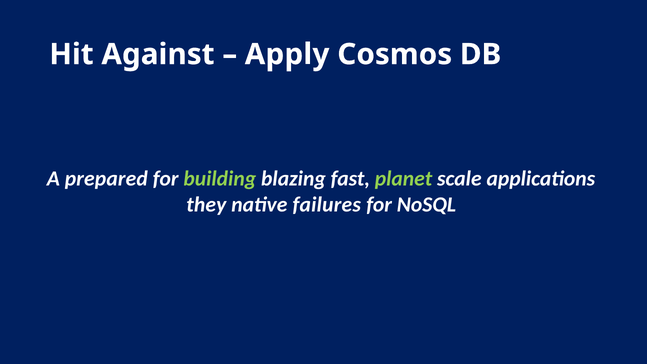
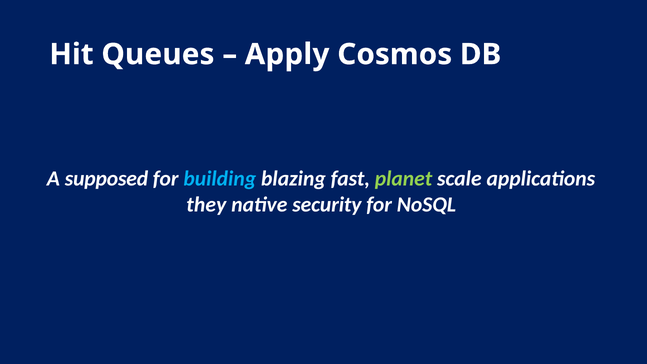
Against: Against -> Queues
prepared: prepared -> supposed
building colour: light green -> light blue
failures: failures -> security
